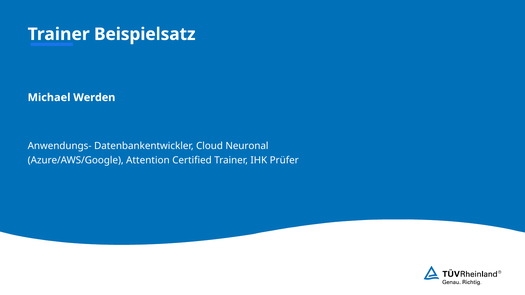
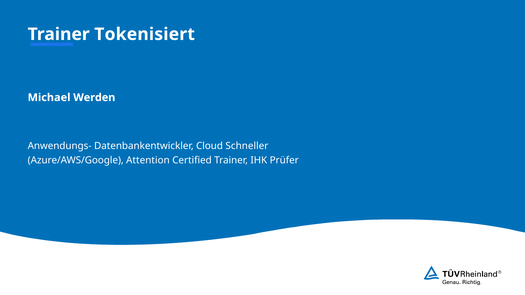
Beispielsatz: Beispielsatz -> Tokenisiert
Neuronal: Neuronal -> Schneller
